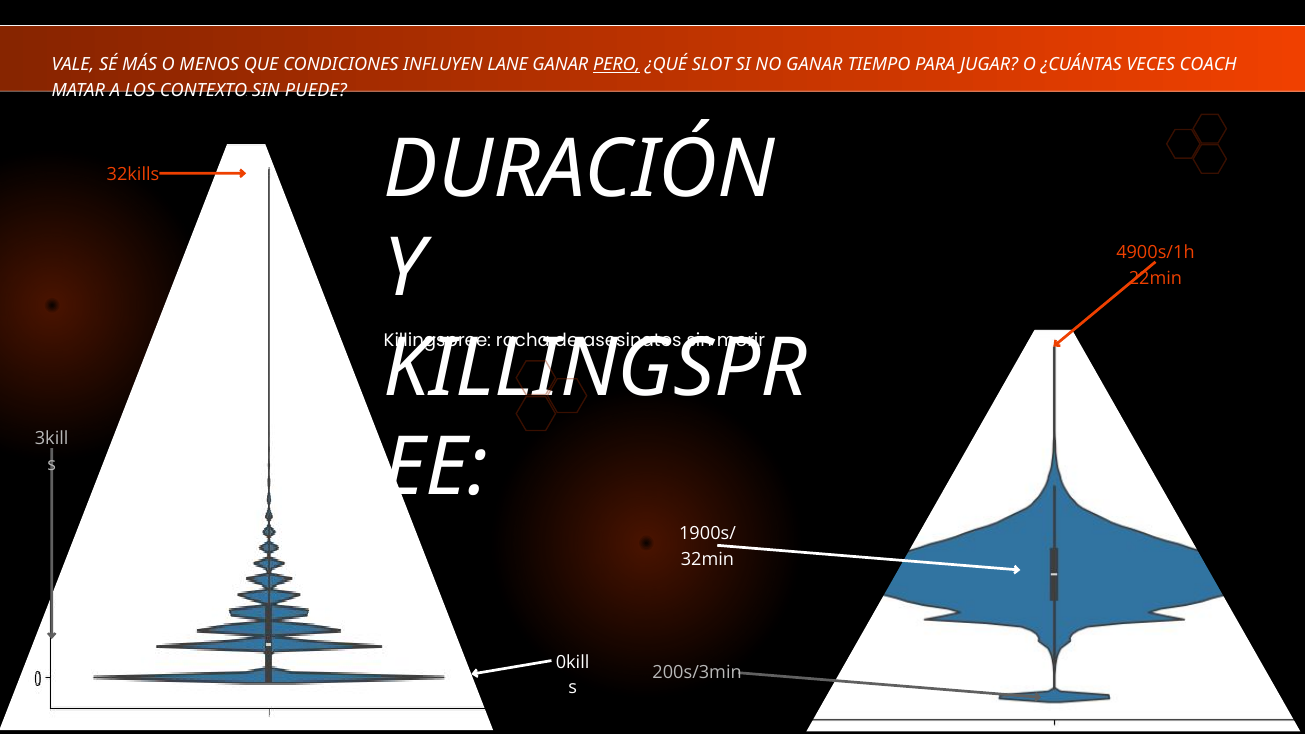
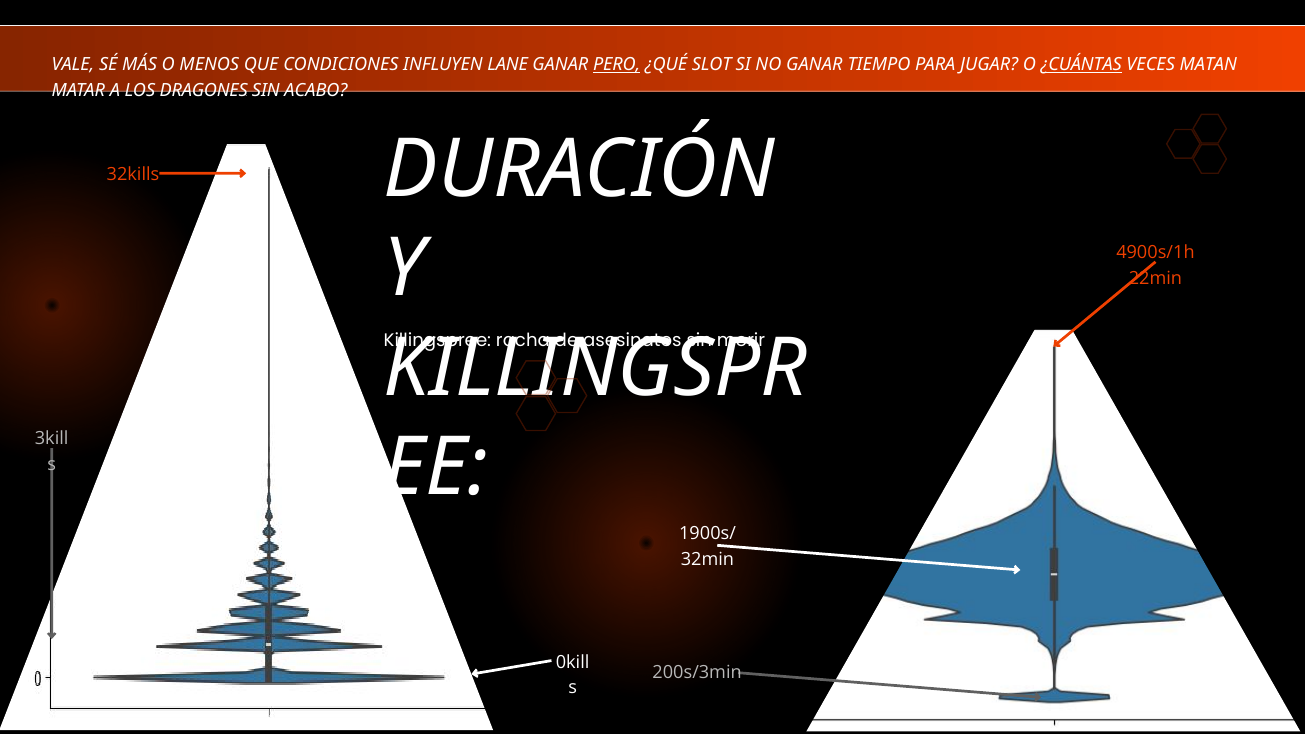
¿CUÁNTAS underline: none -> present
COACH: COACH -> MATAN
CONTEXTO: CONTEXTO -> DRAGONES
PUEDE: PUEDE -> ACABO
